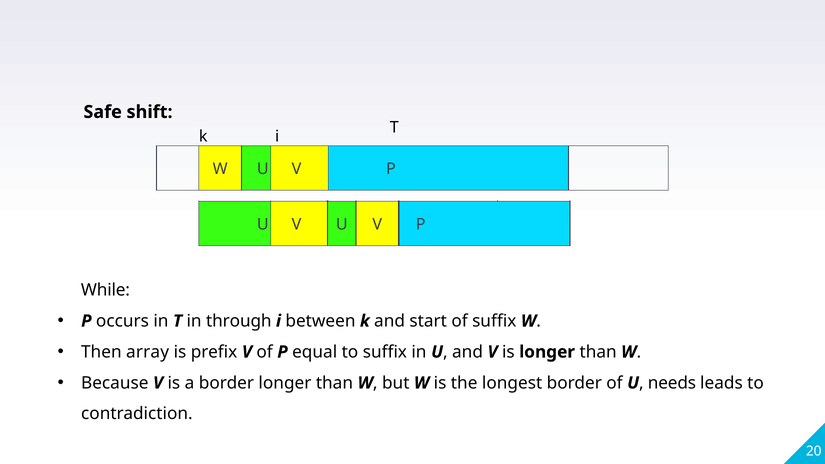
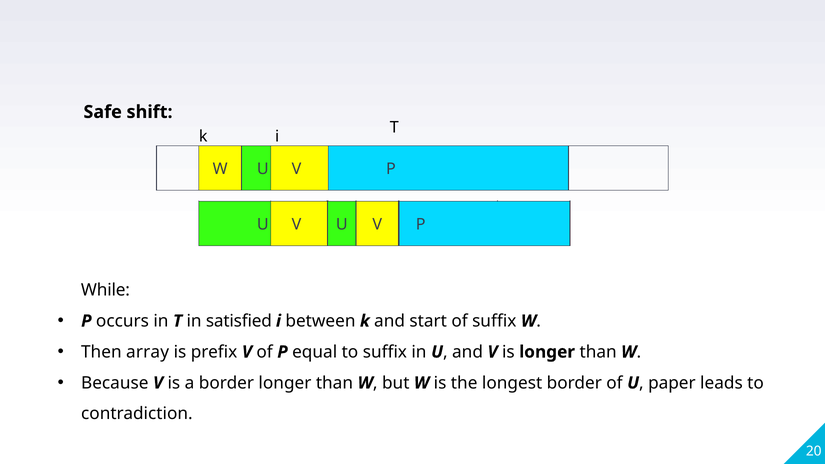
through: through -> satisfied
needs: needs -> paper
